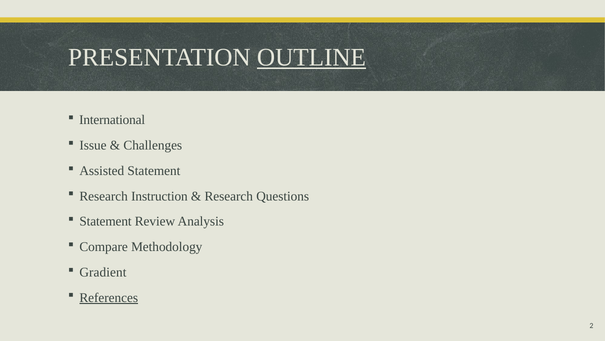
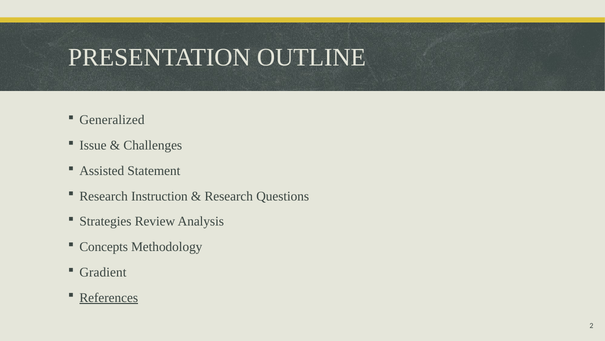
OUTLINE underline: present -> none
International: International -> Generalized
Statement at (105, 221): Statement -> Strategies
Compare: Compare -> Concepts
